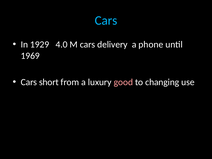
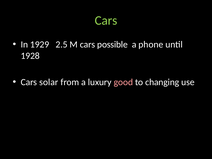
Cars at (106, 21) colour: light blue -> light green
4.0: 4.0 -> 2.5
delivery: delivery -> possible
1969: 1969 -> 1928
short: short -> solar
